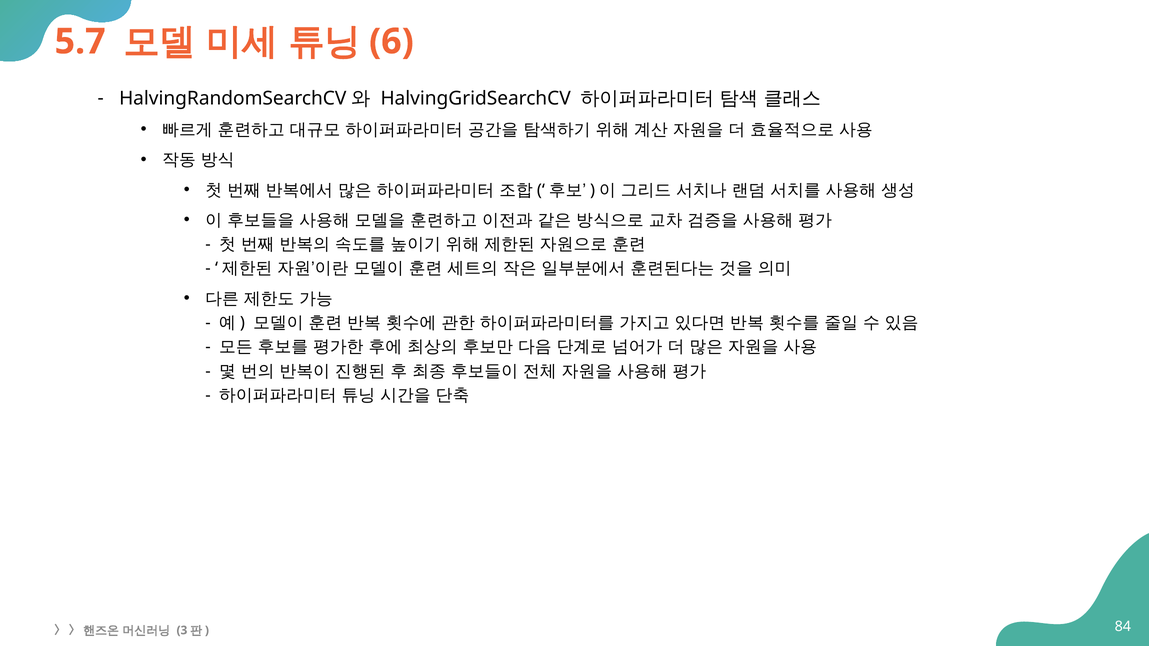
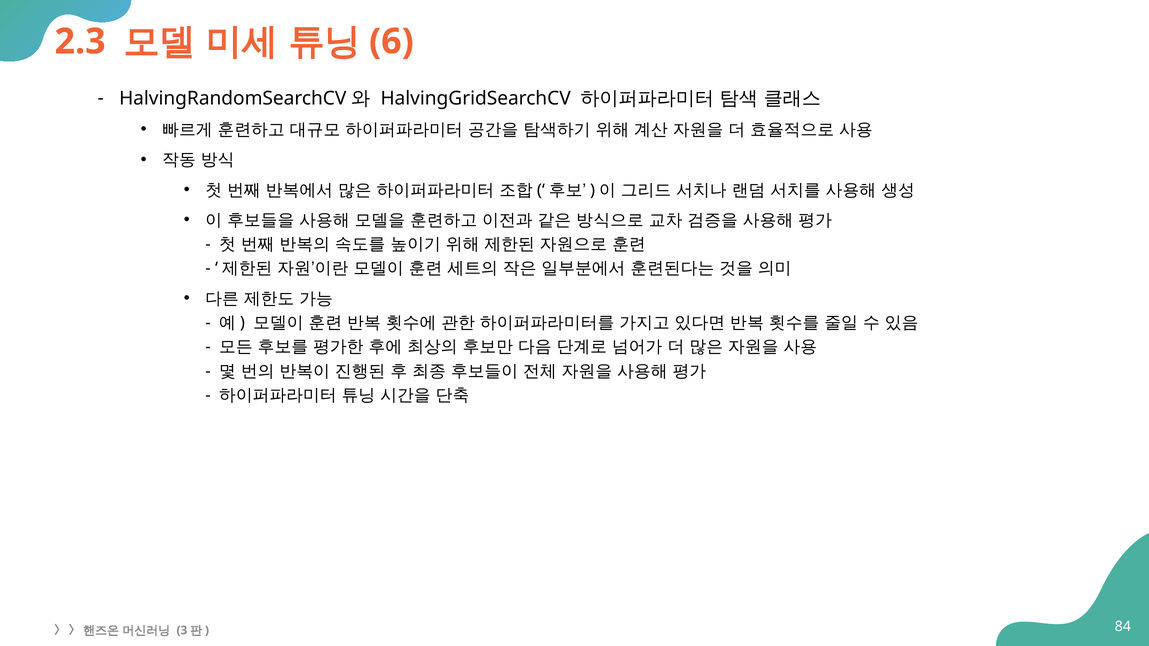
5.7: 5.7 -> 2.3
